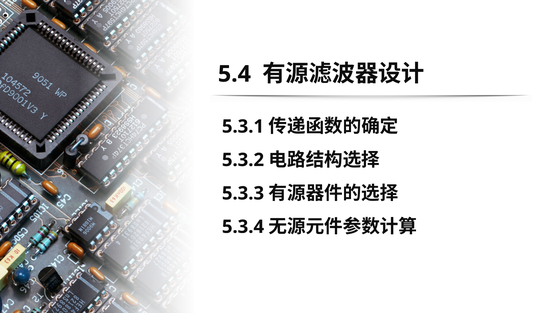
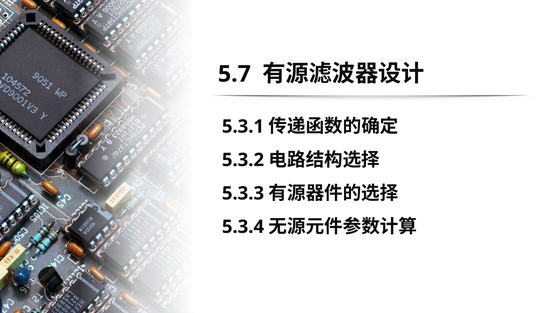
5.4: 5.4 -> 5.7
